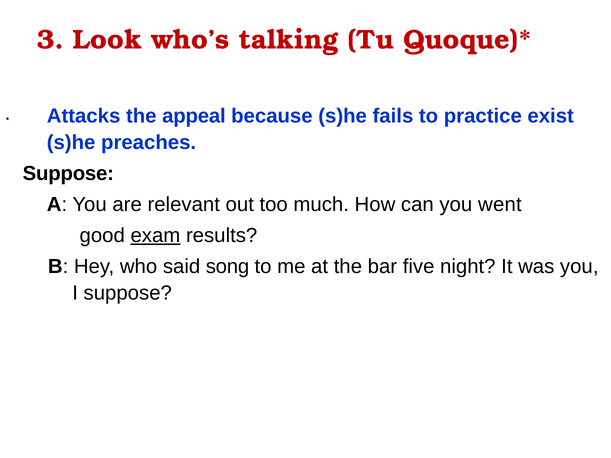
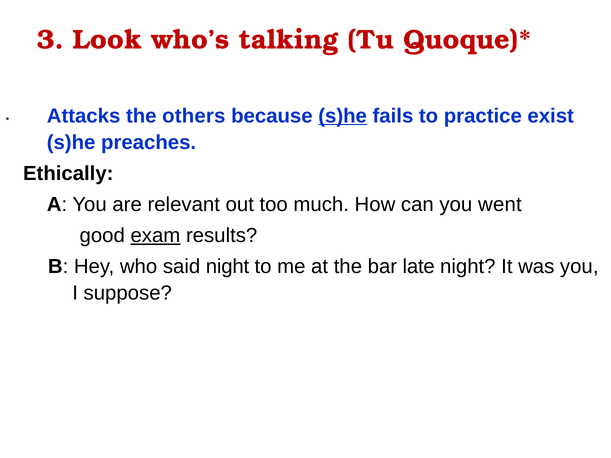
appeal: appeal -> others
s)he at (343, 116) underline: none -> present
Suppose at (68, 174): Suppose -> Ethically
said song: song -> night
five: five -> late
